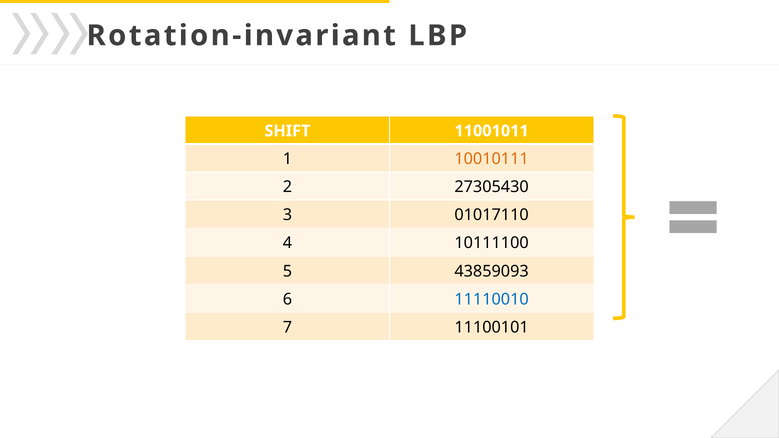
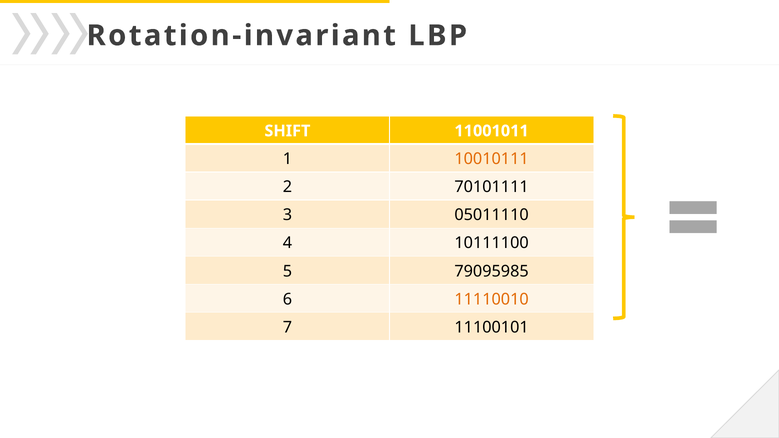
27305430: 27305430 -> 70101111
01017110: 01017110 -> 05011110
43859093: 43859093 -> 79095985
11110010 colour: blue -> orange
